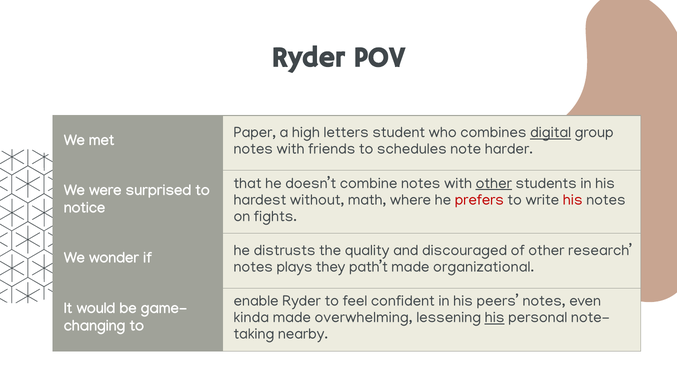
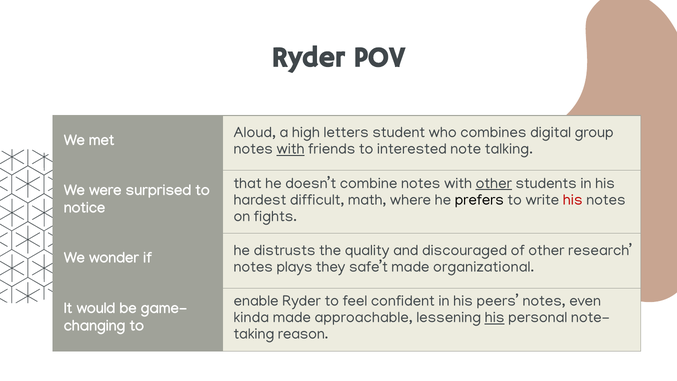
Paper: Paper -> Aloud
digital underline: present -> none
with at (291, 149) underline: none -> present
schedules: schedules -> interested
harder: harder -> talking
without: without -> difficult
prefers colour: red -> black
path’t: path’t -> safe’t
overwhelming: overwhelming -> approachable
nearby: nearby -> reason
